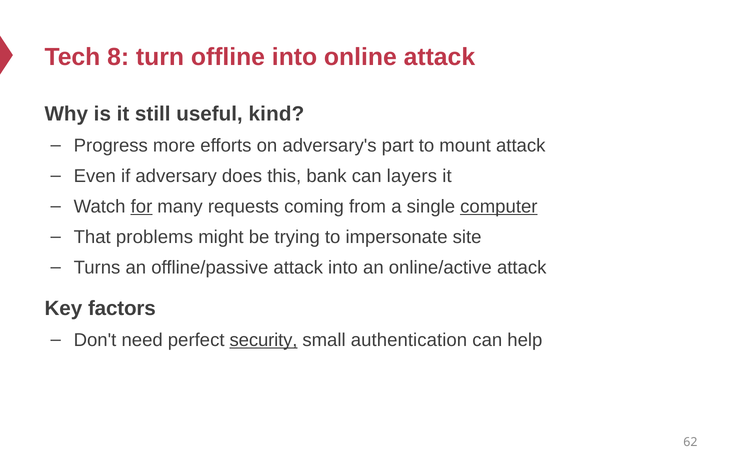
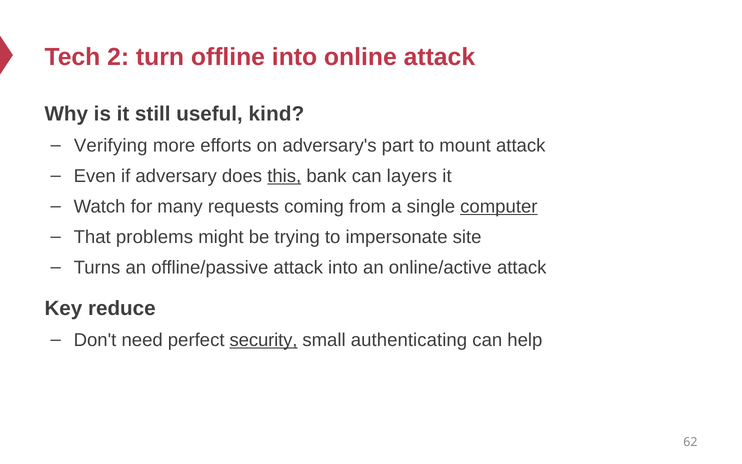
8: 8 -> 2
Progress: Progress -> Verifying
this underline: none -> present
for underline: present -> none
factors: factors -> reduce
authentication: authentication -> authenticating
